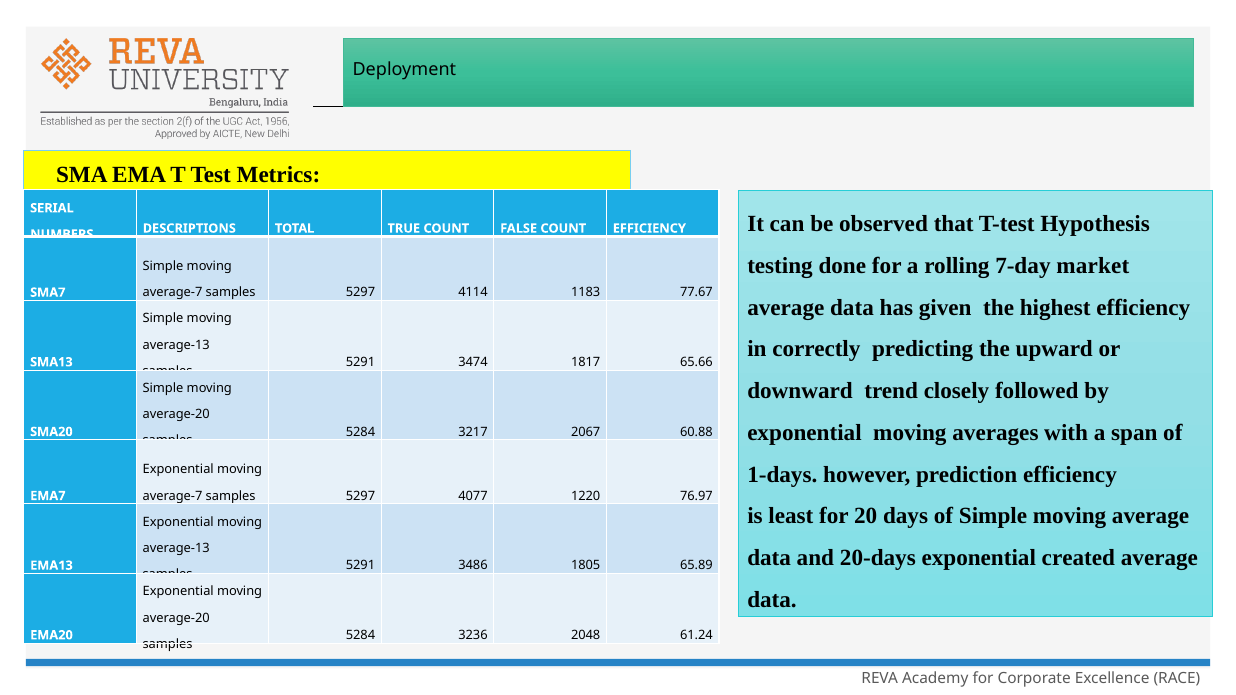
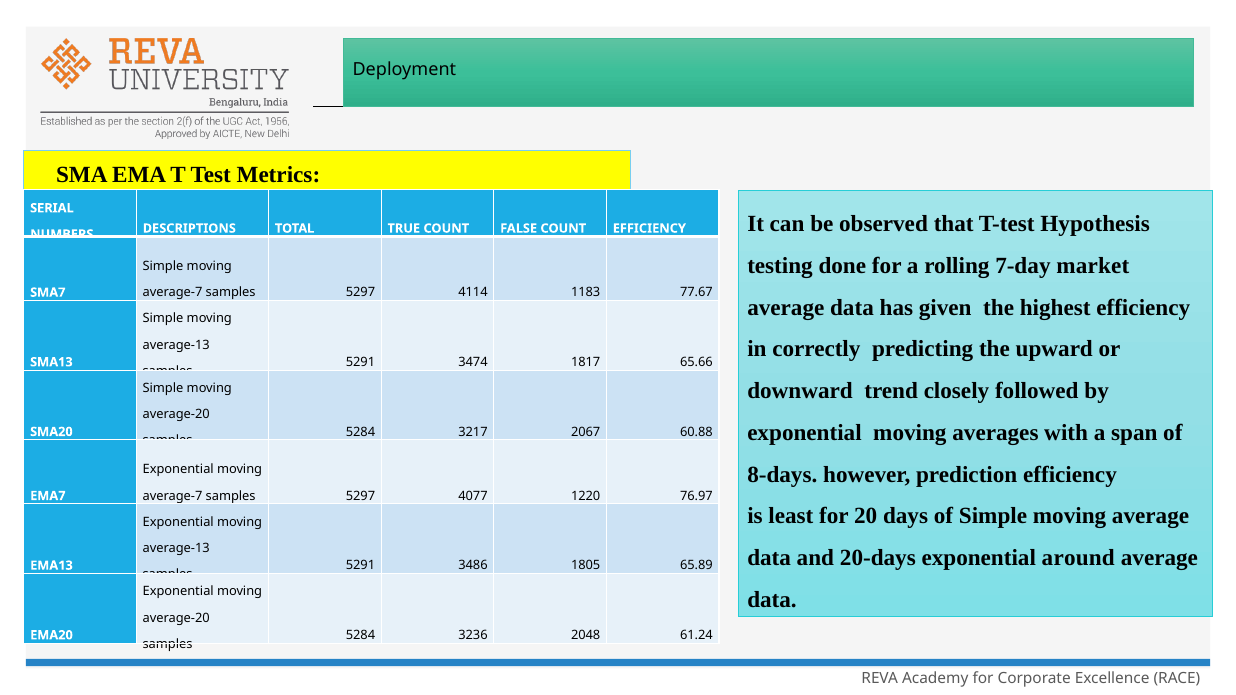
1-days: 1-days -> 8-days
created: created -> around
